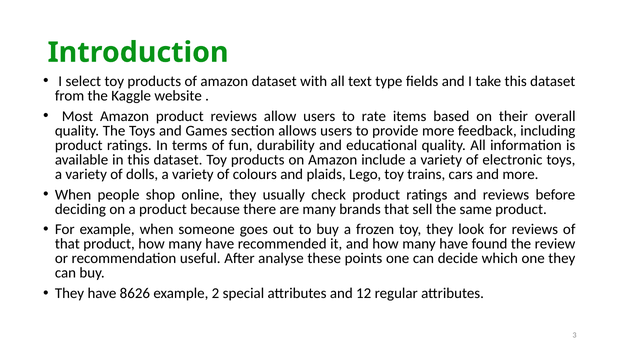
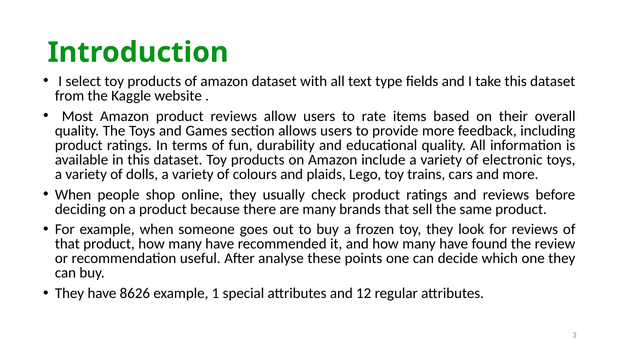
2: 2 -> 1
